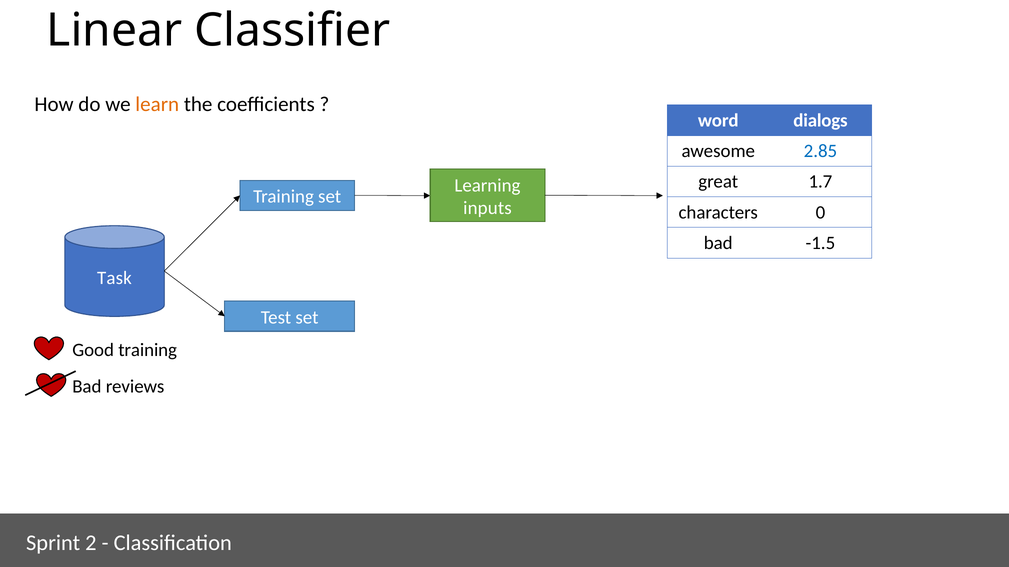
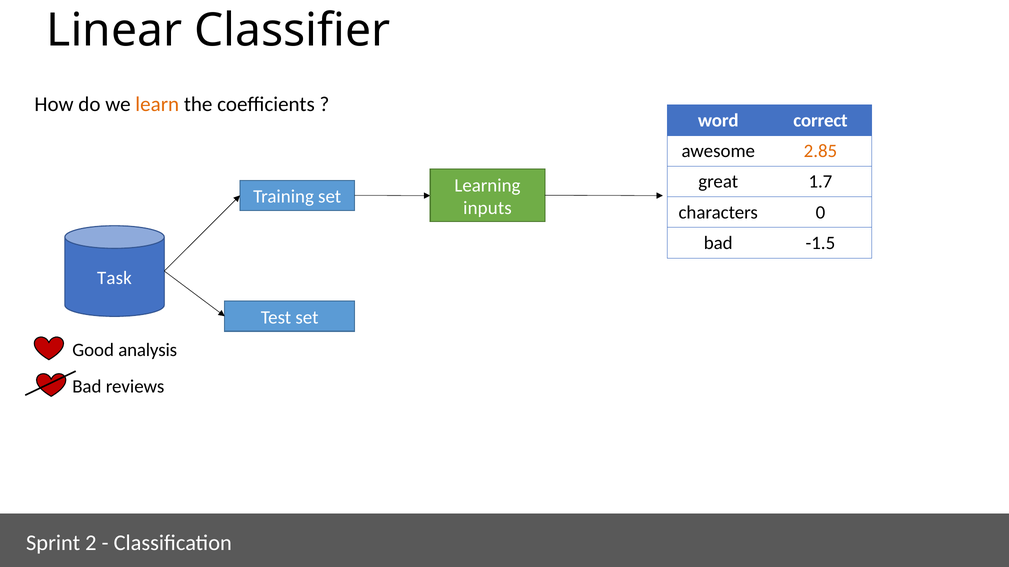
dialogs: dialogs -> correct
2.85 colour: blue -> orange
training at (148, 350): training -> analysis
